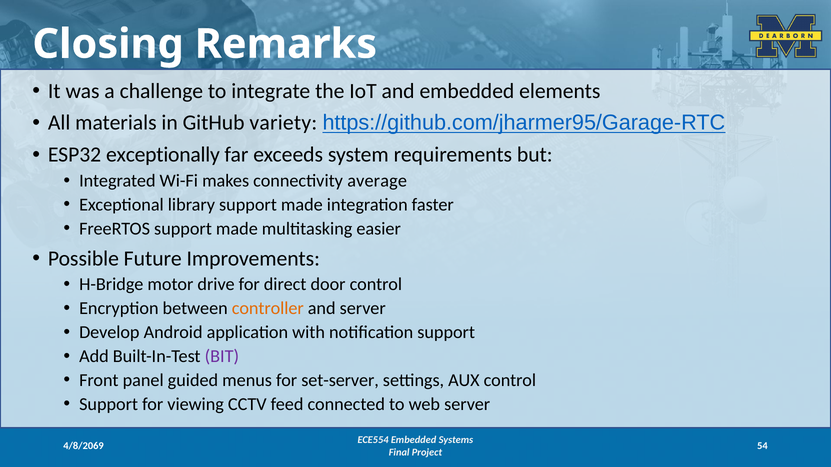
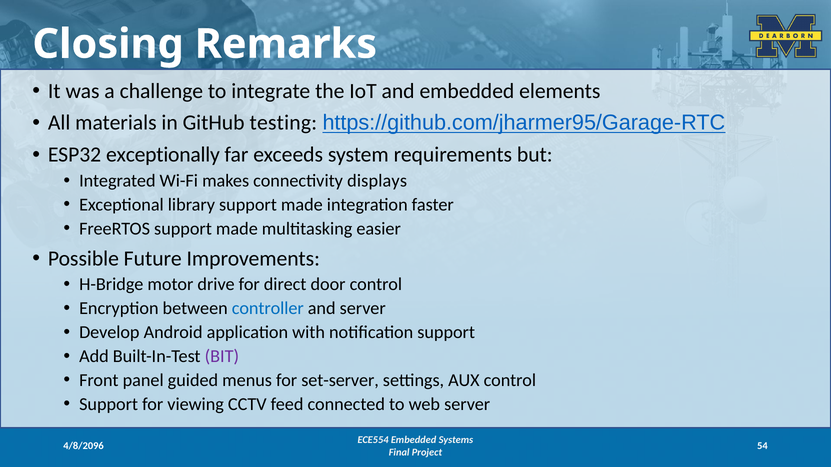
variety: variety -> testing
average: average -> displays
controller colour: orange -> blue
4/8/2069: 4/8/2069 -> 4/8/2096
